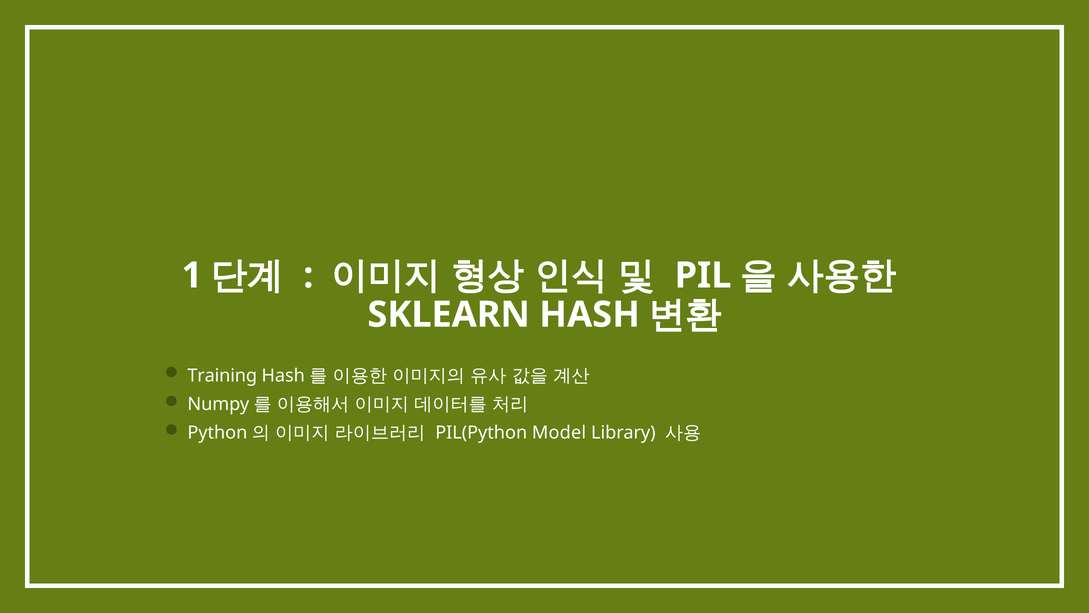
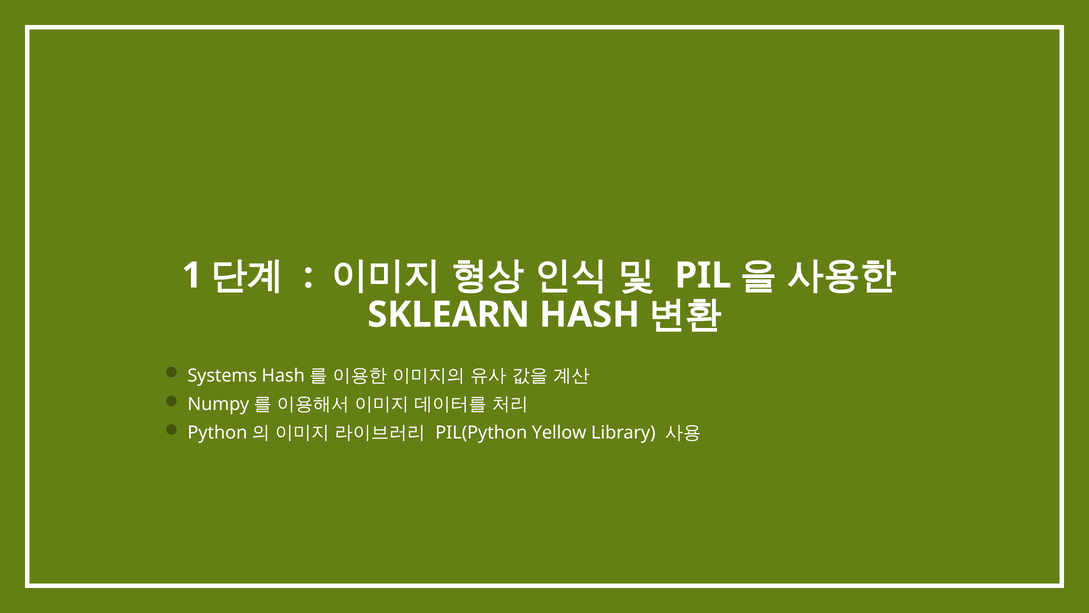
Training: Training -> Systems
Model: Model -> Yellow
